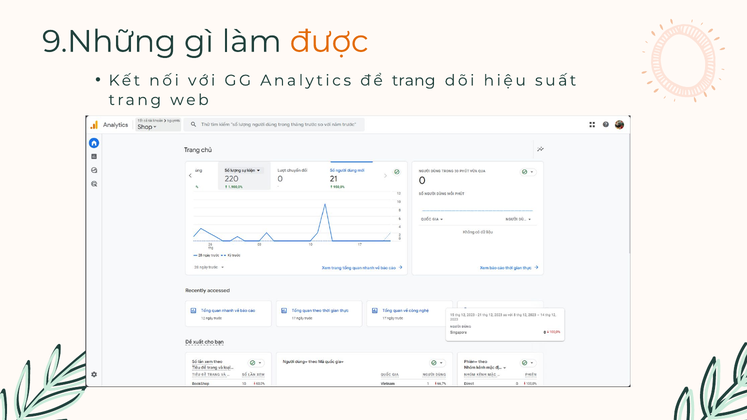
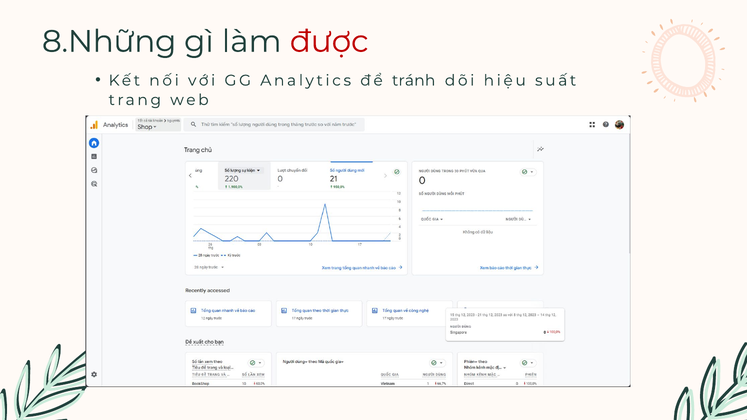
9.Những: 9.Những -> 8.Những
được colour: orange -> red
để trang: trang -> tránh
